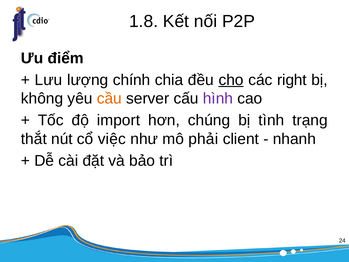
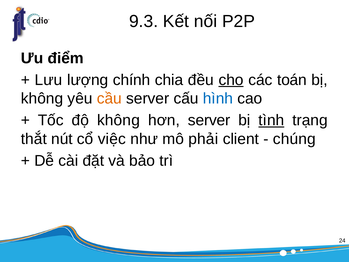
1.8: 1.8 -> 9.3
right: right -> toán
hình colour: purple -> blue
độ import: import -> không
hơn chúng: chúng -> server
tình underline: none -> present
nhanh: nhanh -> chúng
